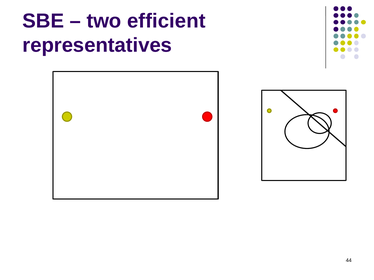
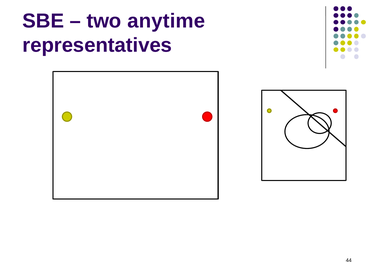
efficient: efficient -> anytime
